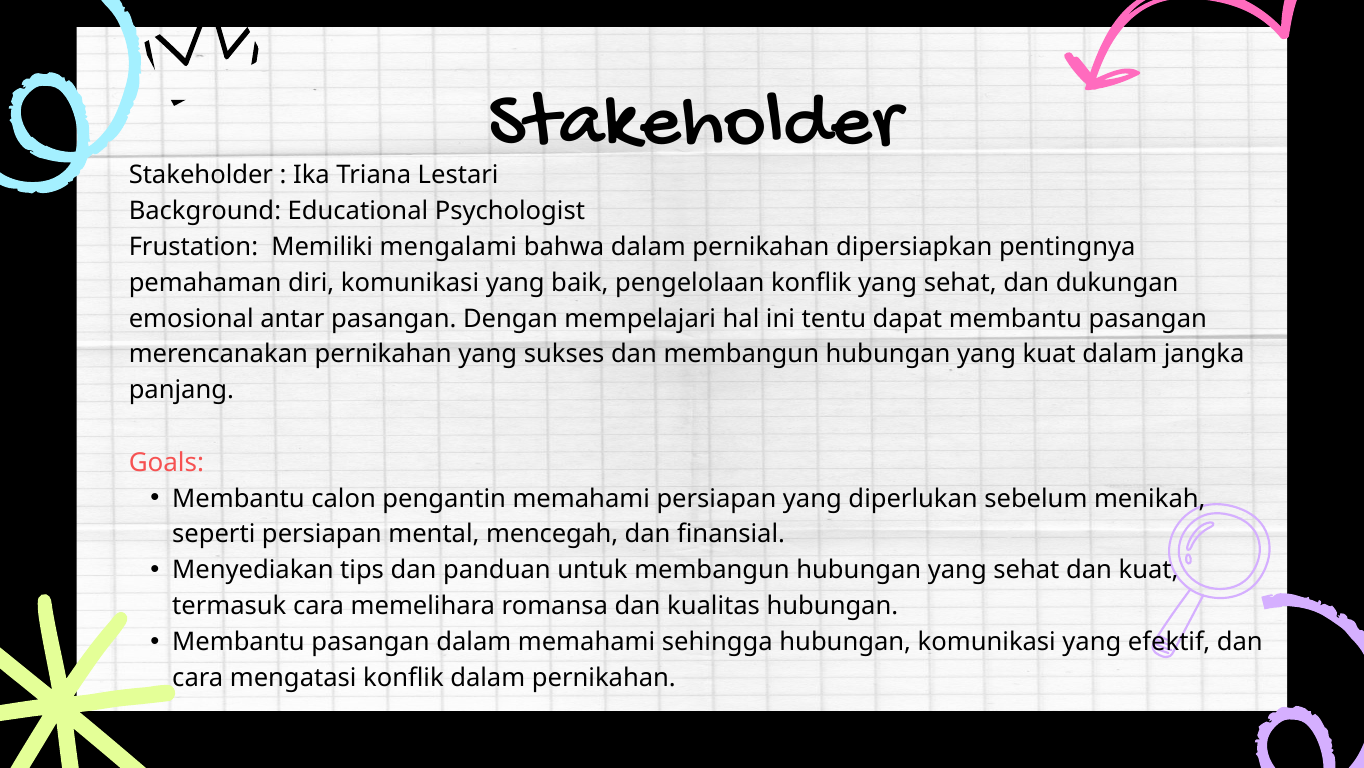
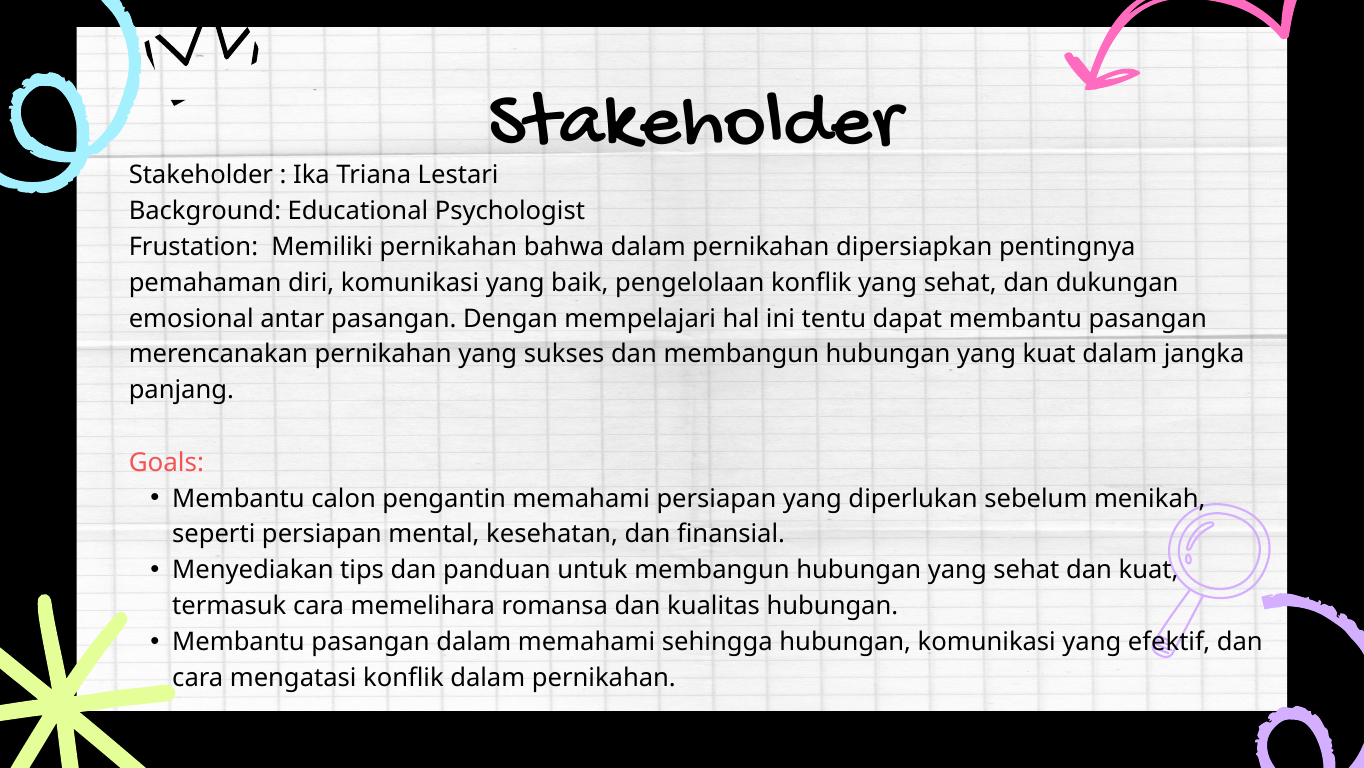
Memiliki mengalami: mengalami -> pernikahan
mencegah: mencegah -> kesehatan
